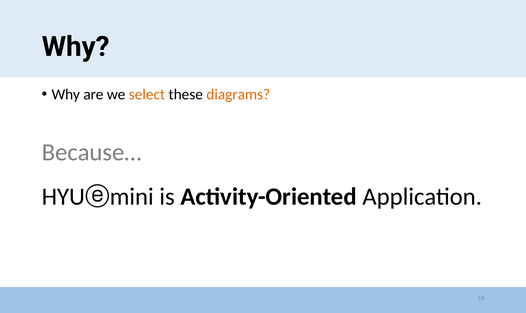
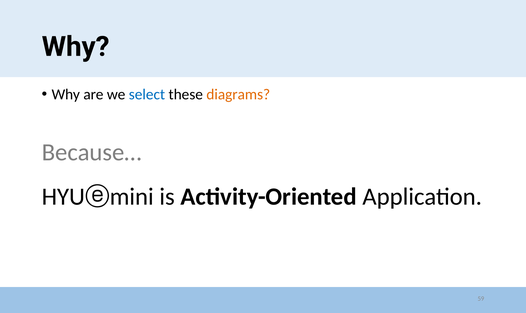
select colour: orange -> blue
